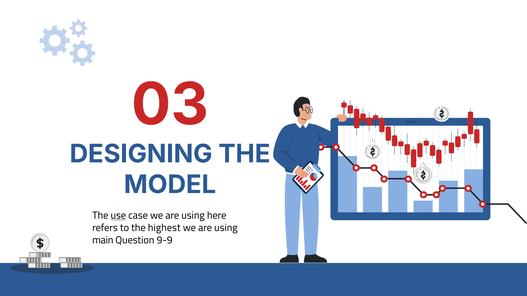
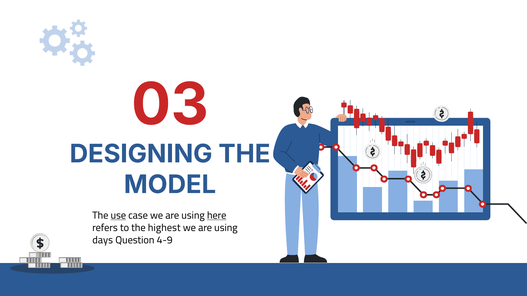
here underline: none -> present
main: main -> days
9-9: 9-9 -> 4-9
